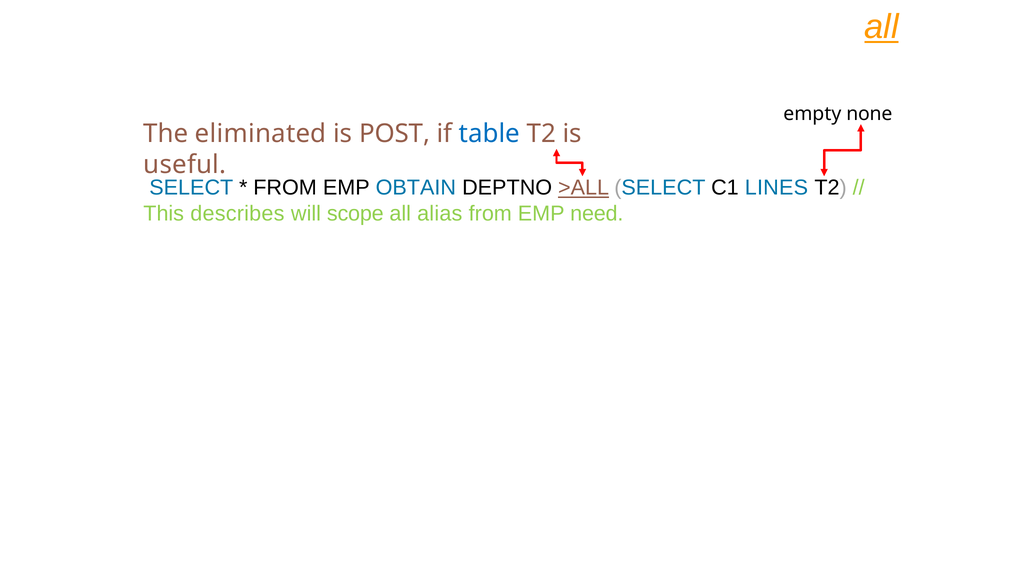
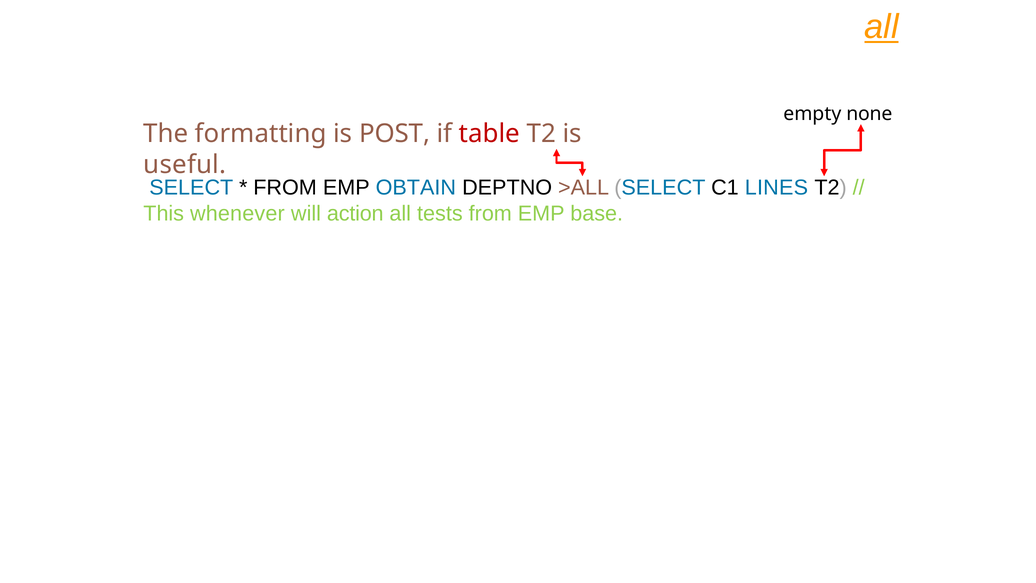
eliminated: eliminated -> formatting
table colour: blue -> red
>ALL underline: present -> none
describes: describes -> whenever
scope: scope -> action
alias: alias -> tests
need: need -> base
